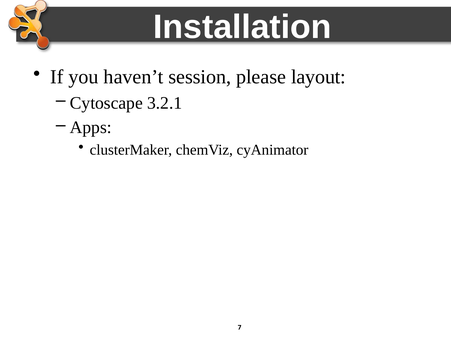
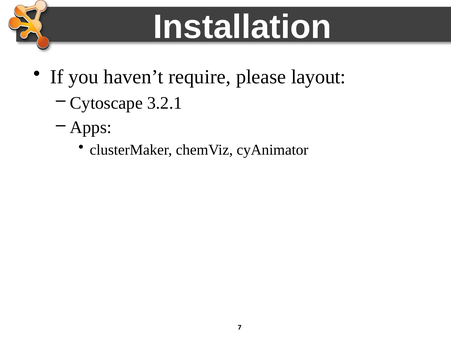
session: session -> require
